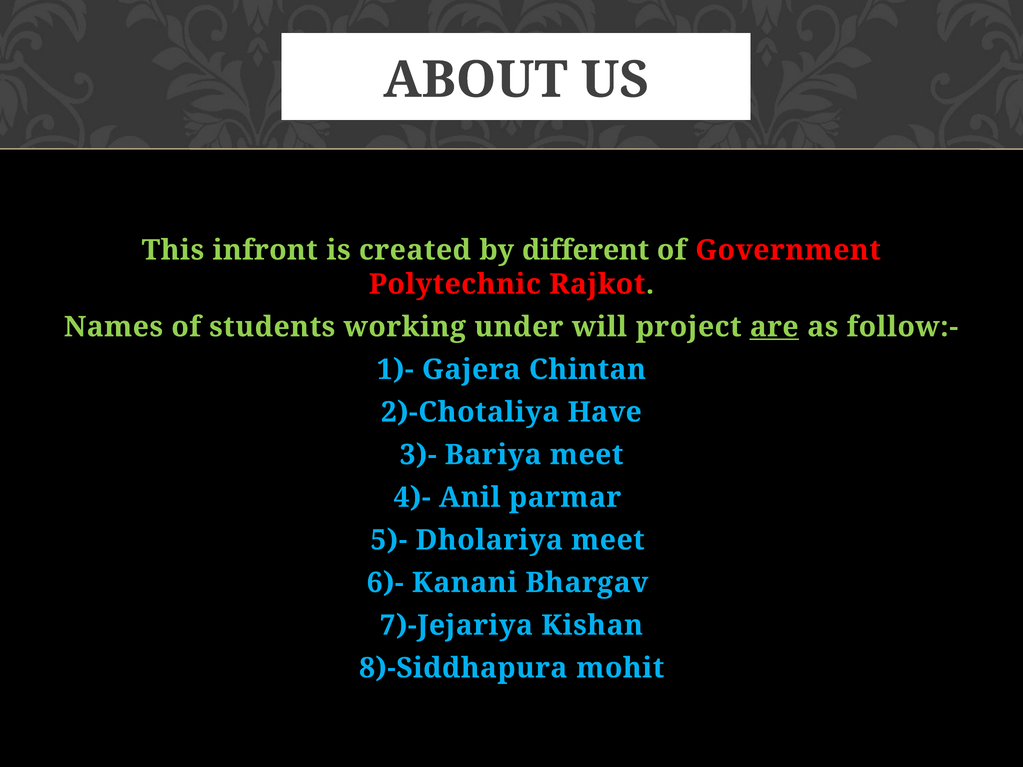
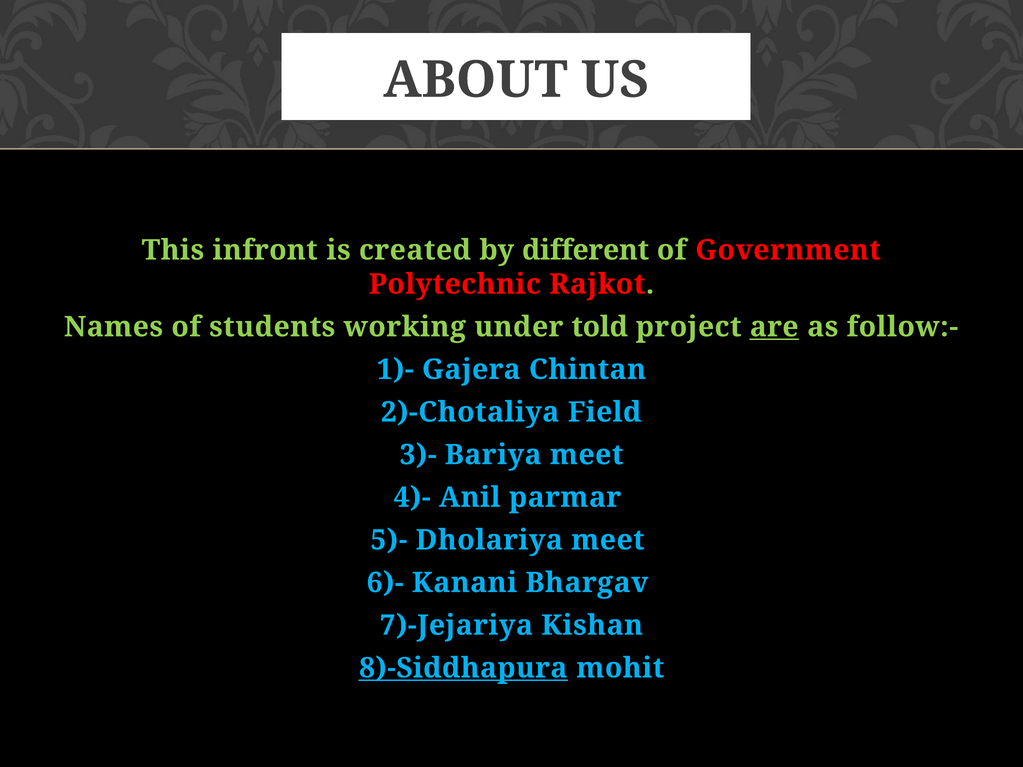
will: will -> told
Have: Have -> Field
8)-Siddhapura underline: none -> present
